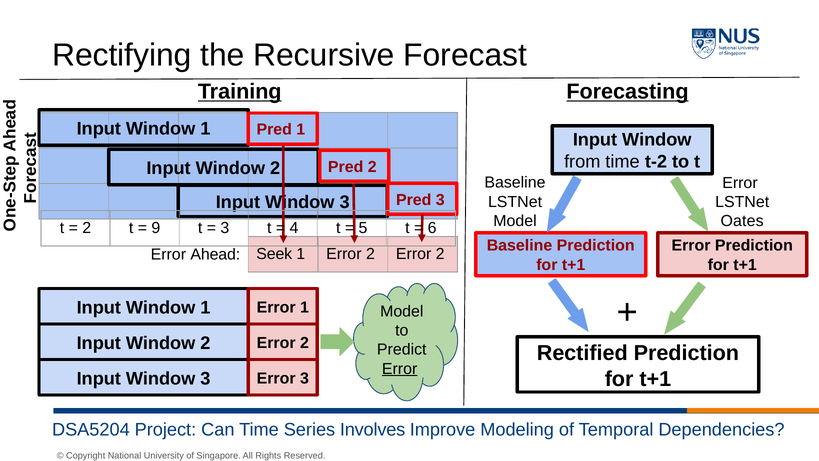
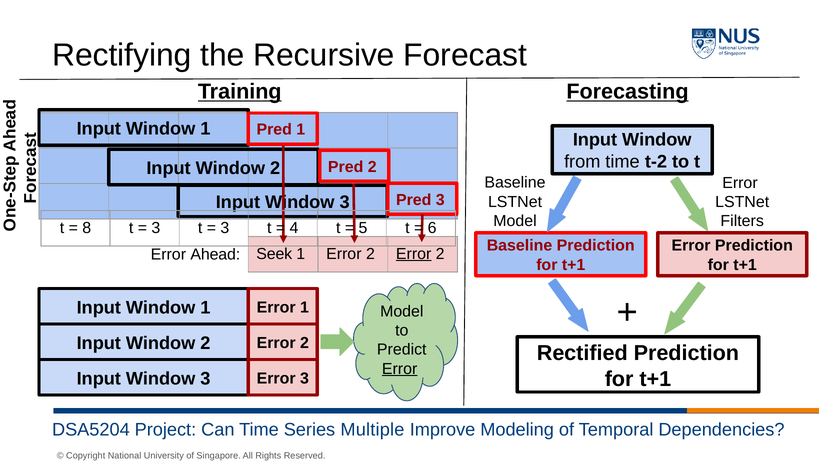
Oates: Oates -> Filters
2 at (87, 228): 2 -> 8
9 at (156, 228): 9 -> 3
Error at (414, 254) underline: none -> present
Involves: Involves -> Multiple
